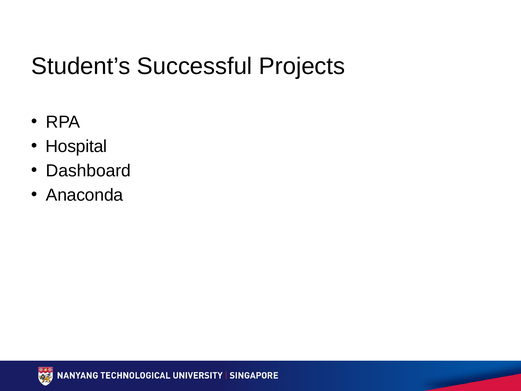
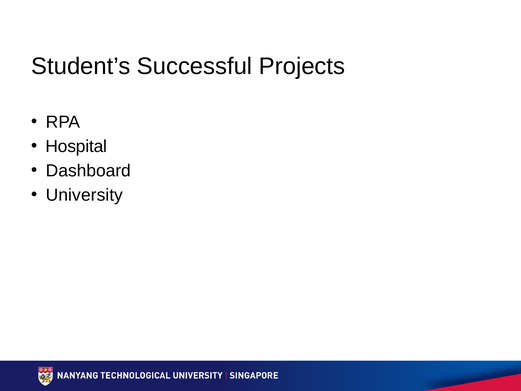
Anaconda: Anaconda -> University
